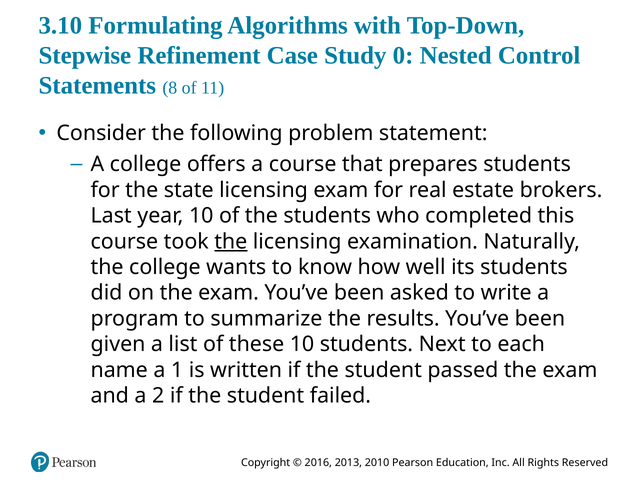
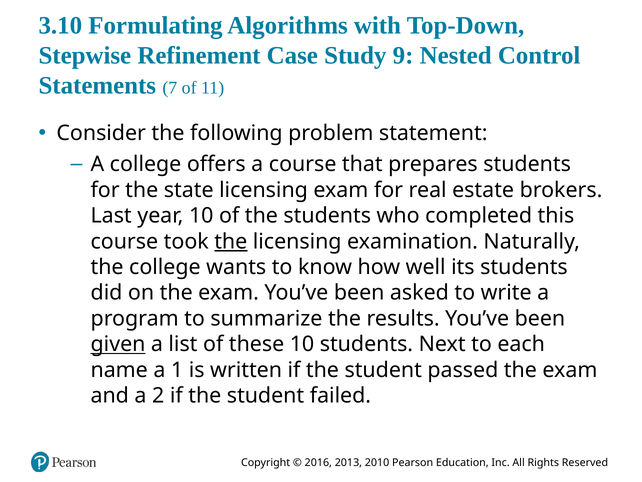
0: 0 -> 9
8: 8 -> 7
given underline: none -> present
